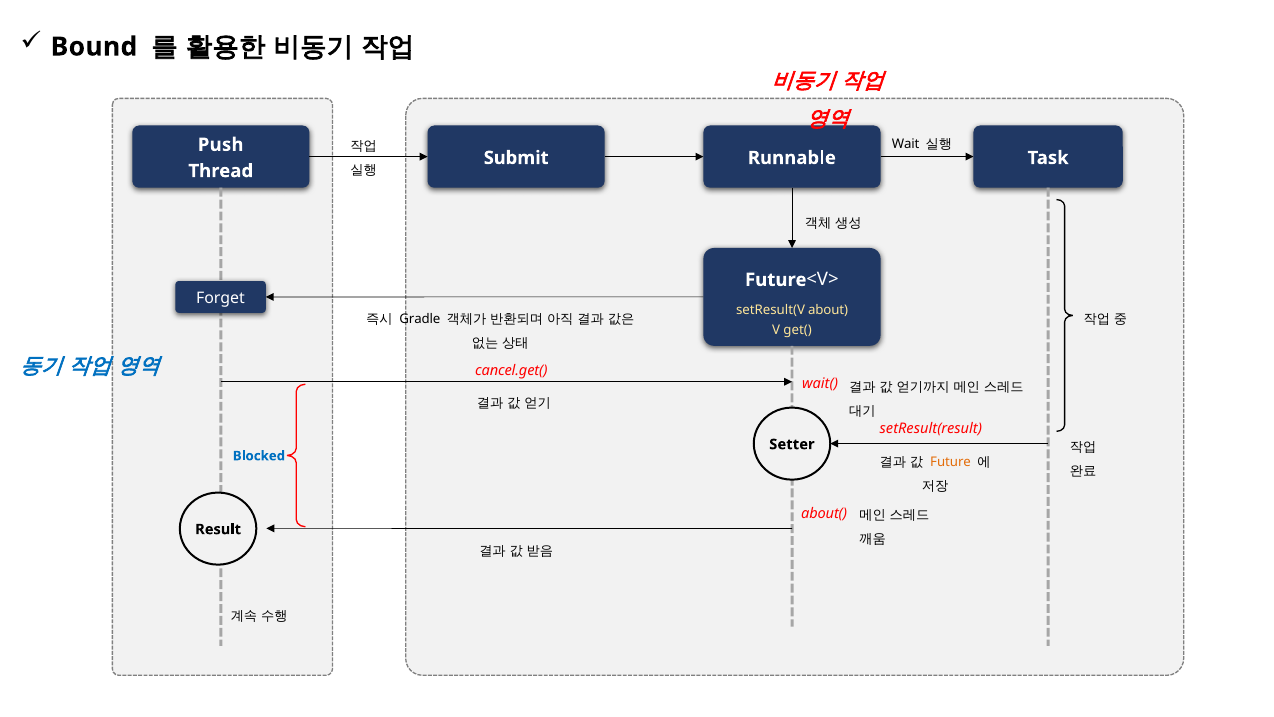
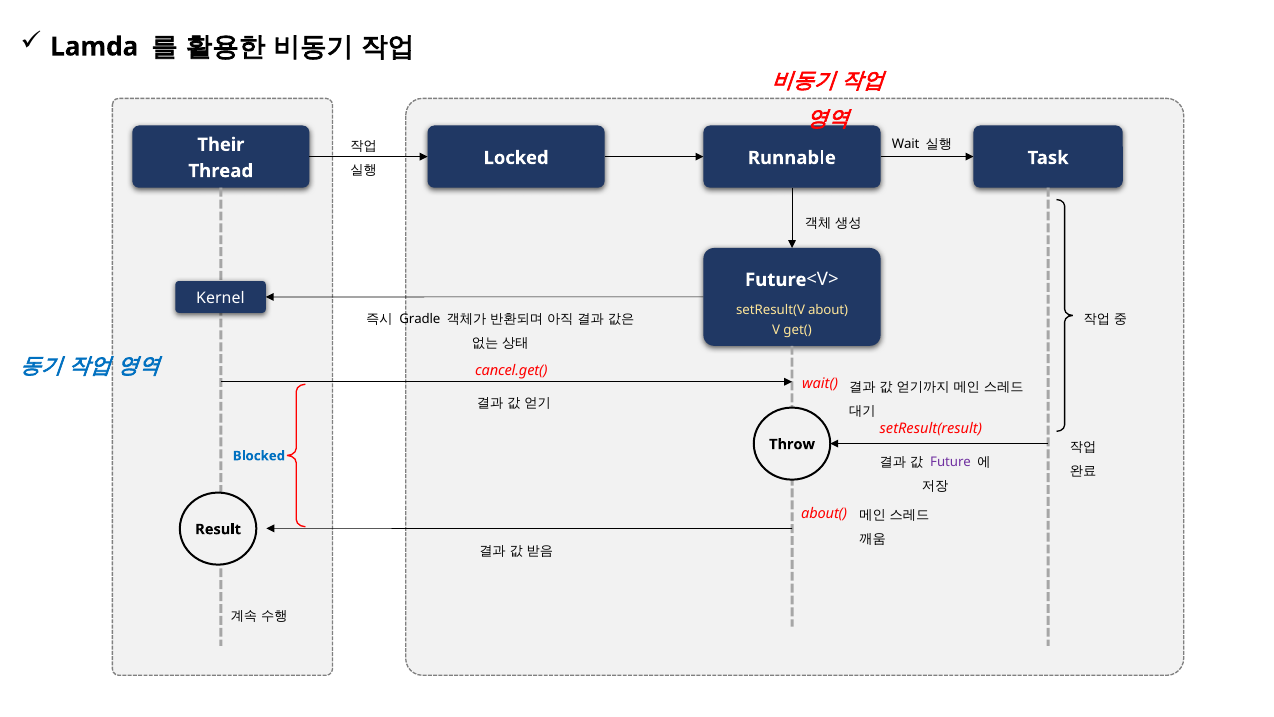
Bound: Bound -> Lamda
Push: Push -> Their
Submit: Submit -> Locked
Forget: Forget -> Kernel
Setter: Setter -> Throw
Future colour: orange -> purple
